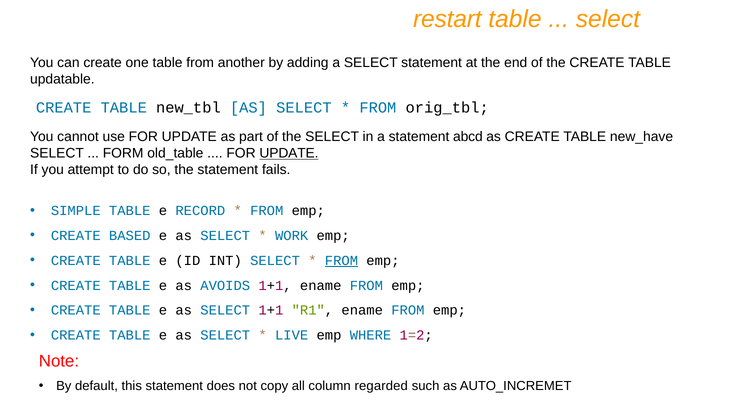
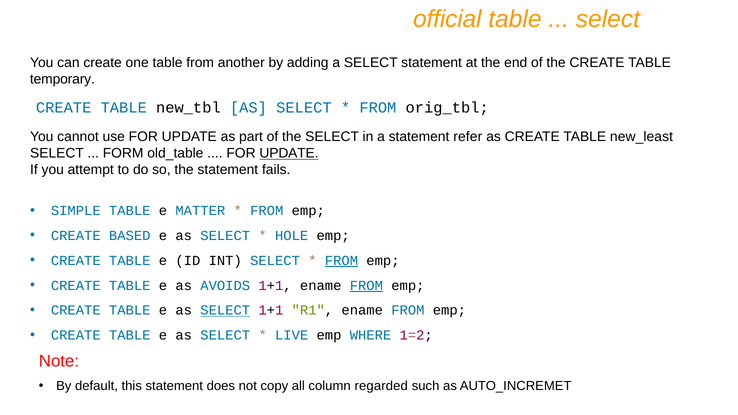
restart: restart -> official
updatable: updatable -> temporary
abcd: abcd -> refer
new_have: new_have -> new_least
RECORD: RECORD -> MATTER
WORK: WORK -> HOLE
FROM at (366, 286) underline: none -> present
SELECT at (225, 310) underline: none -> present
